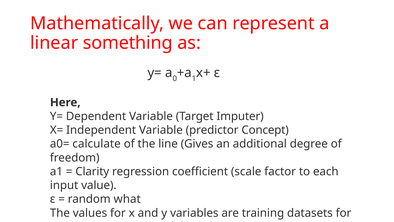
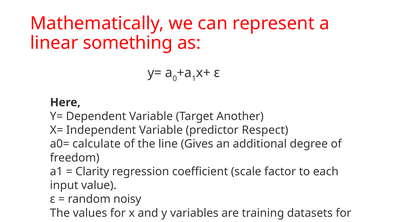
Imputer: Imputer -> Another
Concept: Concept -> Respect
what: what -> noisy
